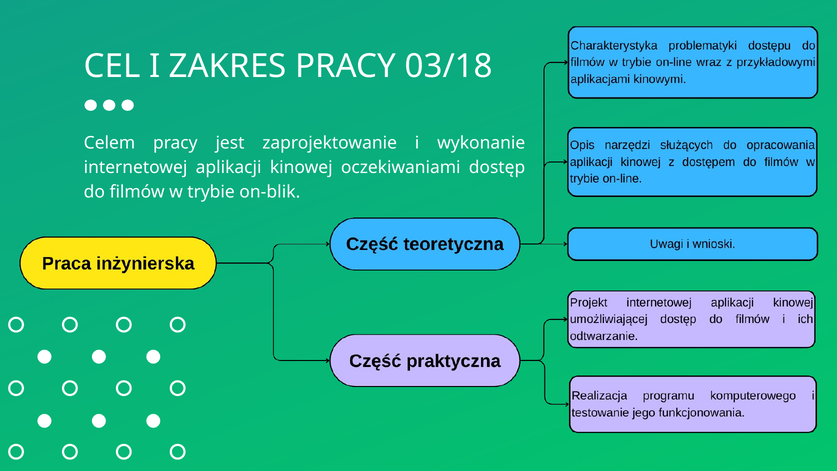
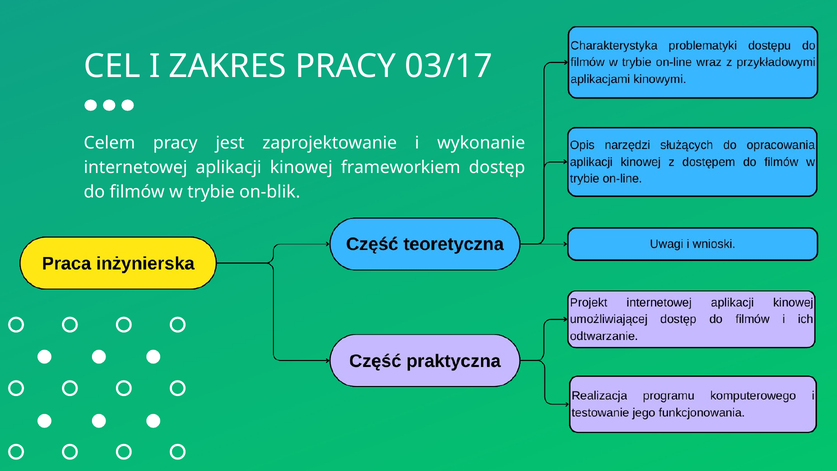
03/18: 03/18 -> 03/17
oczekiwaniami: oczekiwaniami -> frameworkiem
